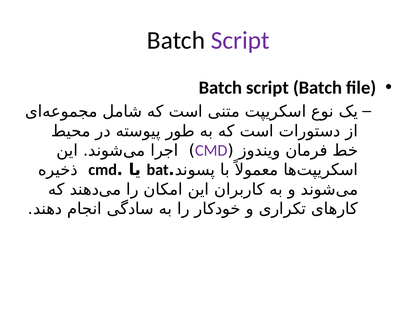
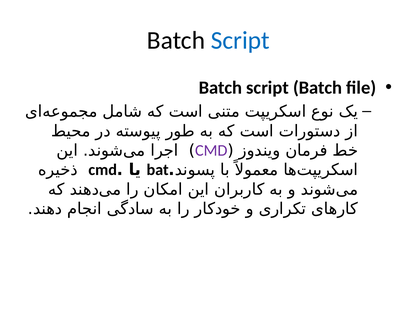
Script at (240, 40) colour: purple -> blue
